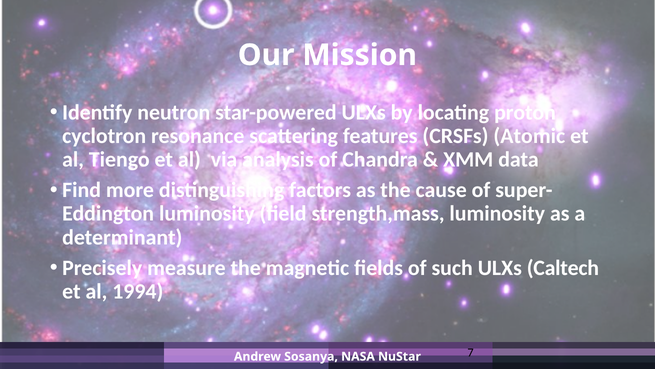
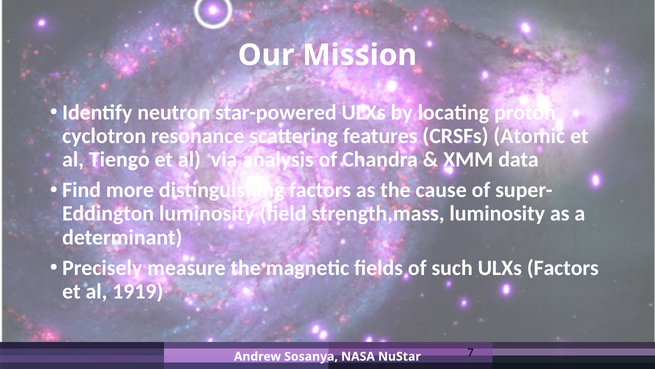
ULXs Caltech: Caltech -> Factors
1994: 1994 -> 1919
